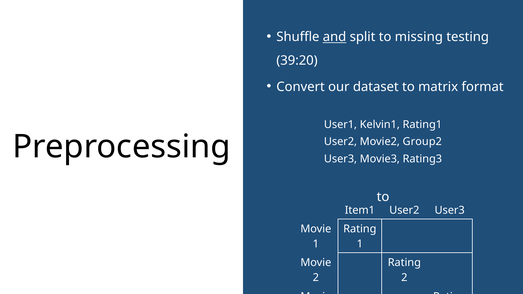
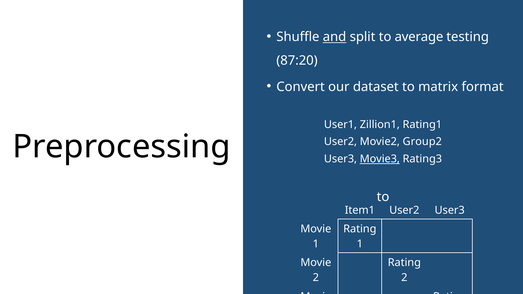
missing: missing -> average
39:20: 39:20 -> 87:20
Kelvin1: Kelvin1 -> Zillion1
Movie3 underline: none -> present
